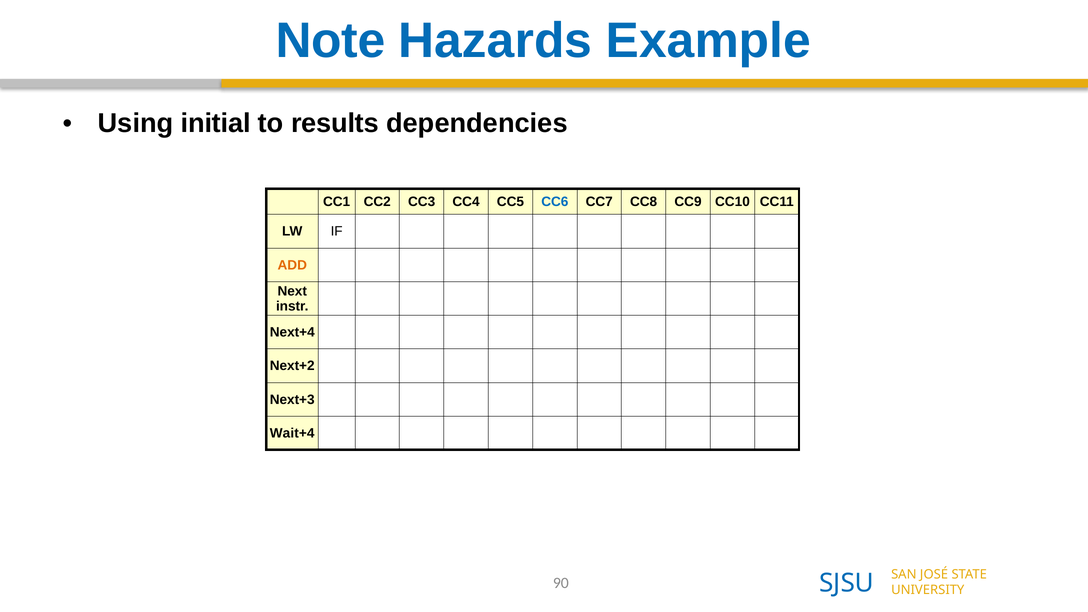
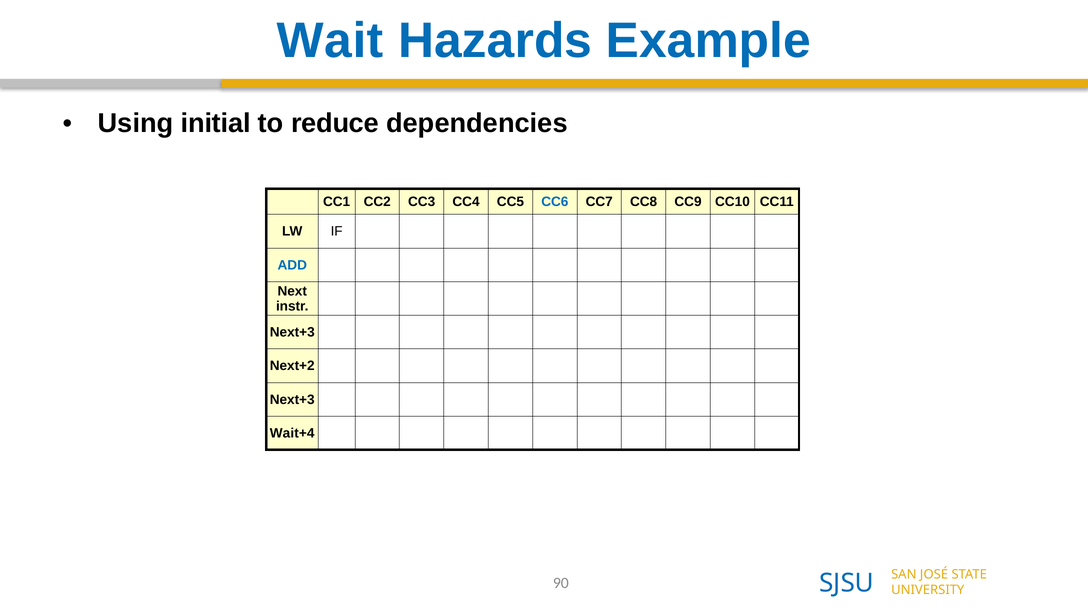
Note: Note -> Wait
results: results -> reduce
ADD colour: orange -> blue
Next+4 at (292, 332): Next+4 -> Next+3
